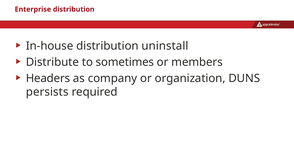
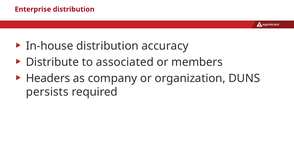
uninstall: uninstall -> accuracy
sometimes: sometimes -> associated
